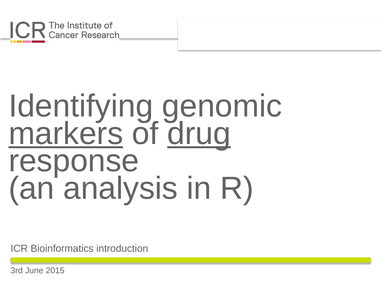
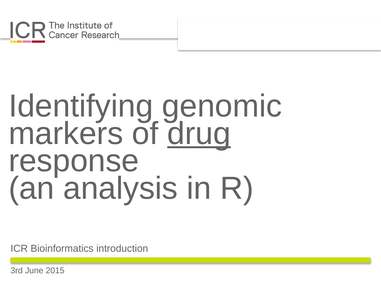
markers underline: present -> none
